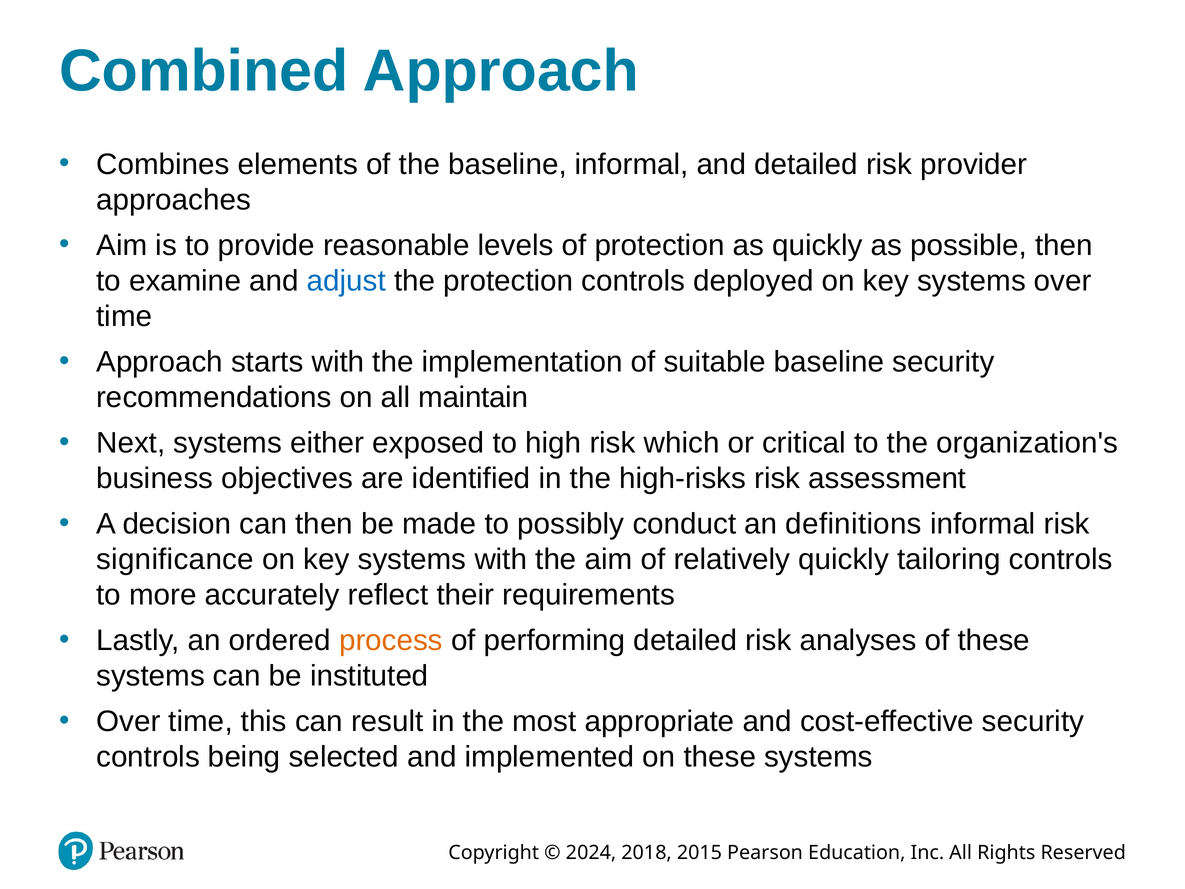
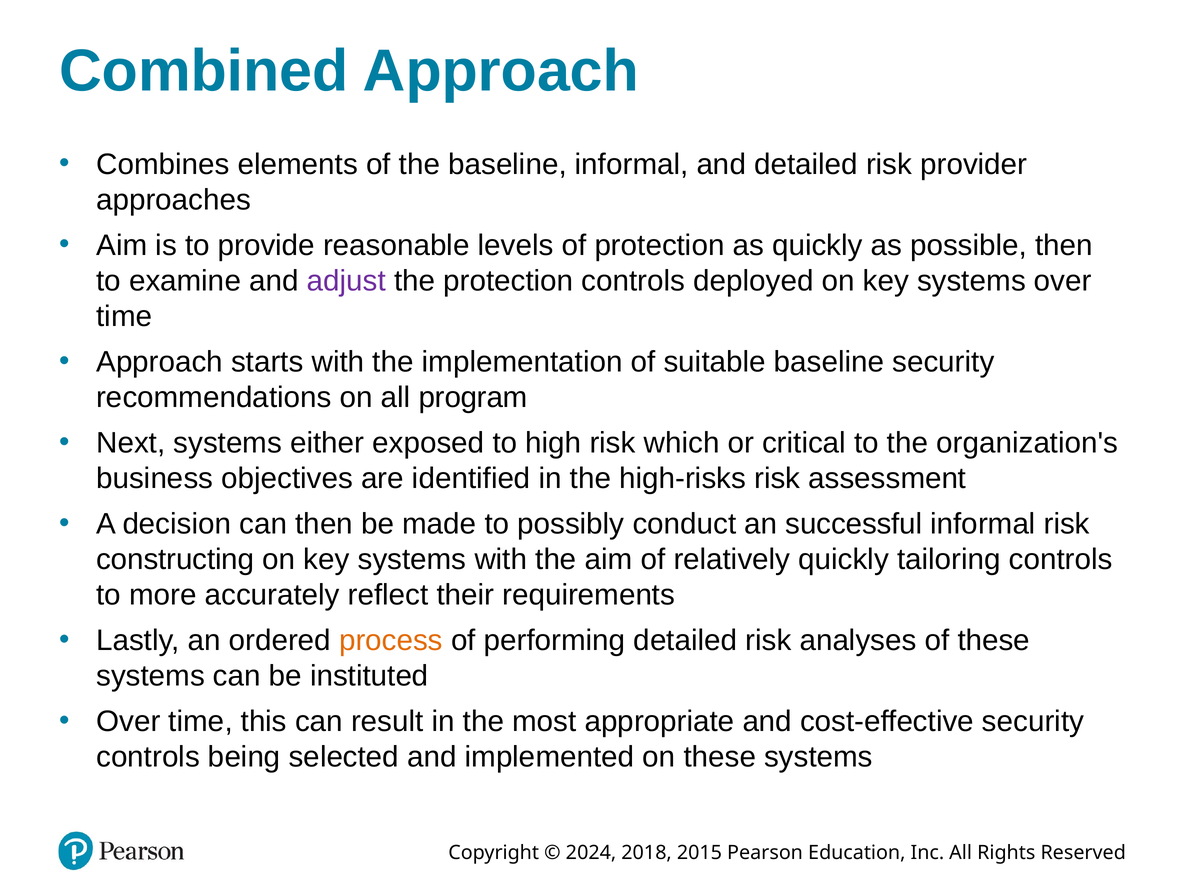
adjust colour: blue -> purple
maintain: maintain -> program
definitions: definitions -> successful
significance: significance -> constructing
